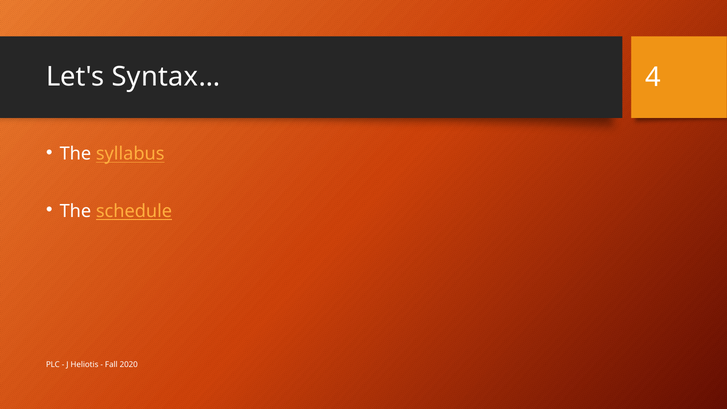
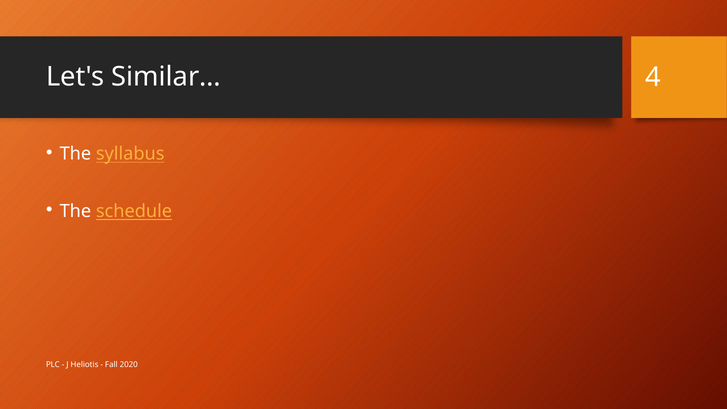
Syntax…: Syntax… -> Similar…
